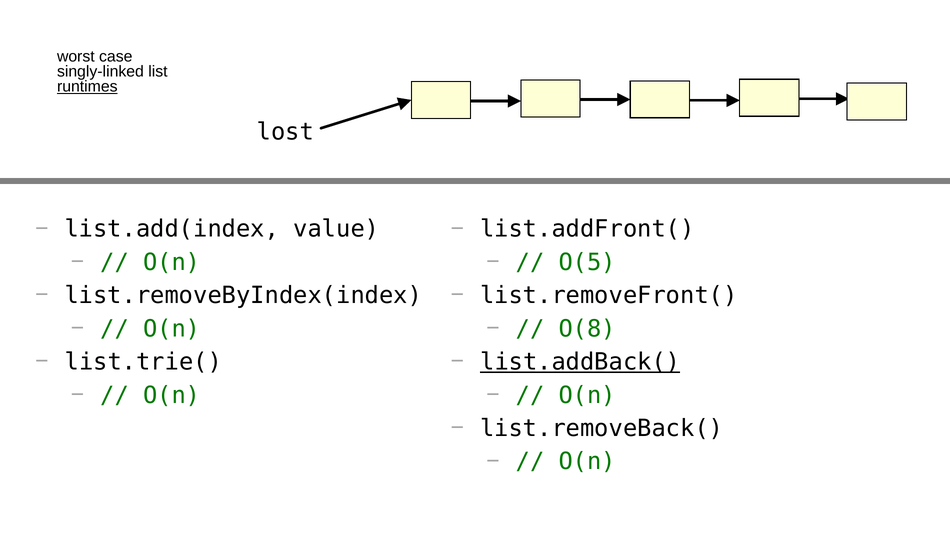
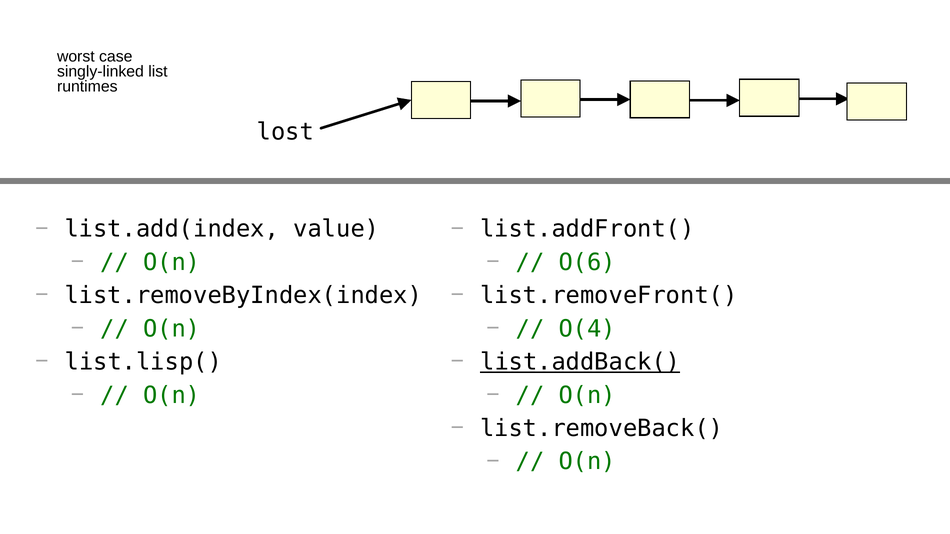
runtimes underline: present -> none
O(5: O(5 -> O(6
O(8: O(8 -> O(4
list.trie(: list.trie( -> list.lisp(
